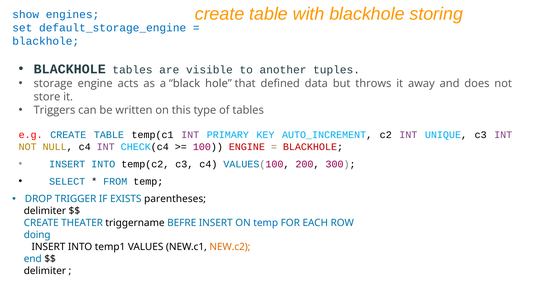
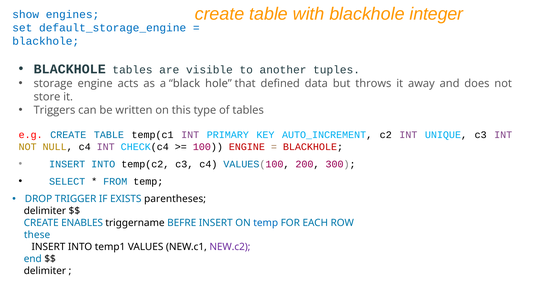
storing: storing -> integer
THEATER: THEATER -> ENABLES
doing: doing -> these
NEW.c2 colour: orange -> purple
